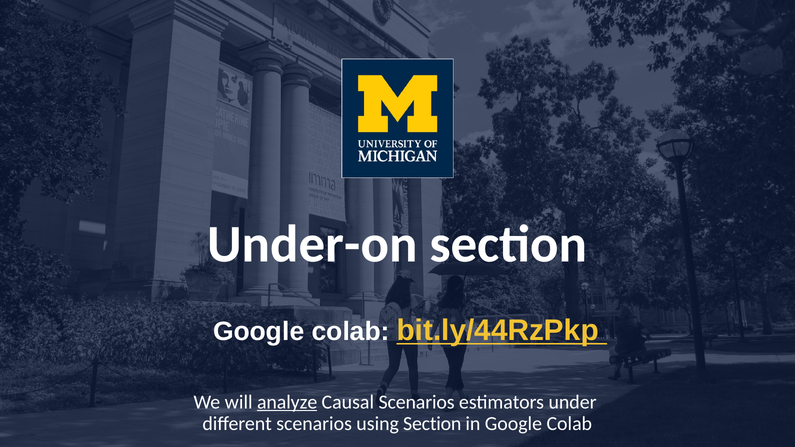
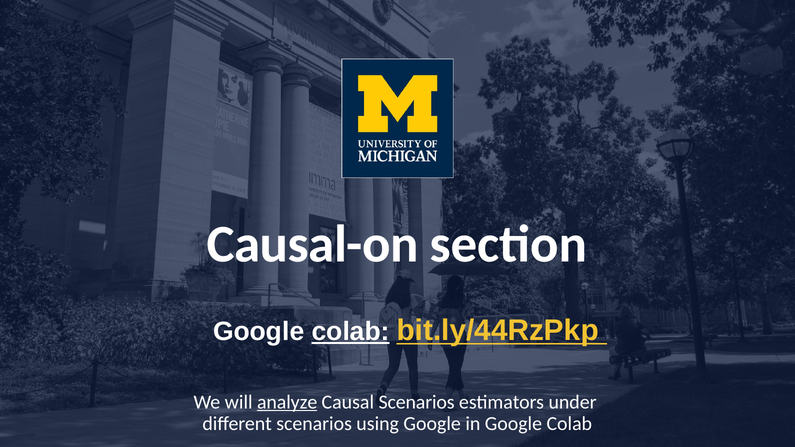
Under-on: Under-on -> Causal-on
colab at (351, 332) underline: none -> present
using Section: Section -> Google
